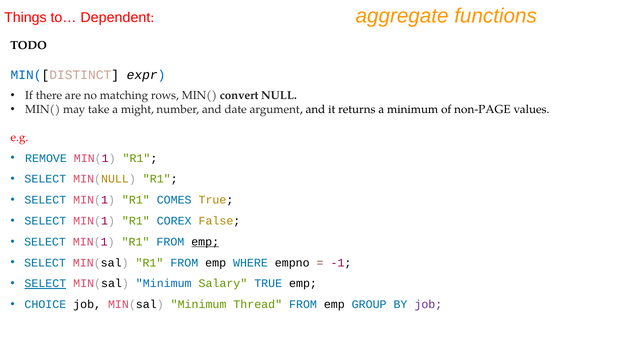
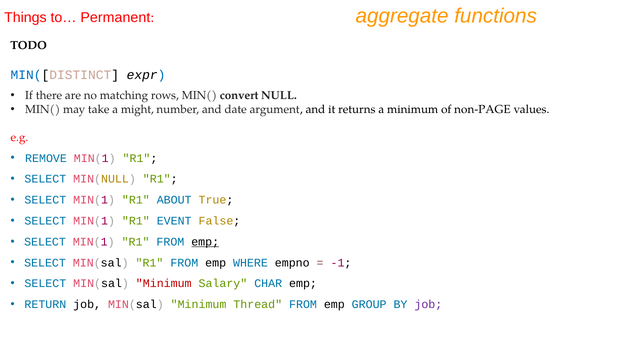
Dependent: Dependent -> Permanent
COMES: COMES -> ABOUT
COREX: COREX -> EVENT
SELECT at (45, 284) underline: present -> none
Minimum at (164, 284) colour: blue -> red
Salary TRUE: TRUE -> CHAR
CHOICE: CHOICE -> RETURN
